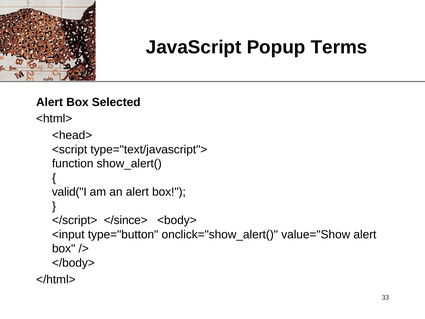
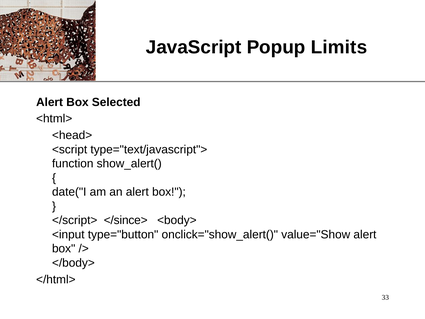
Terms: Terms -> Limits
valid("I: valid("I -> date("I
